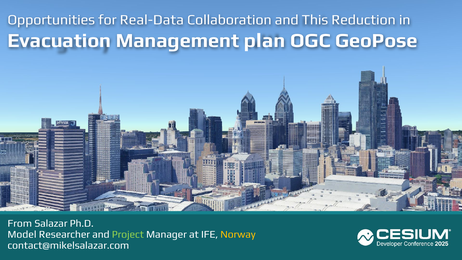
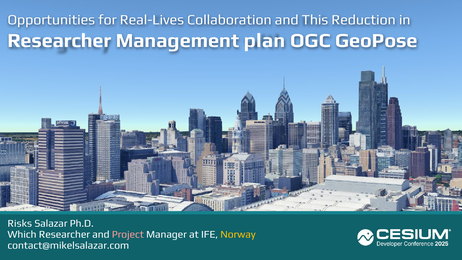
Real-Data: Real-Data -> Real-Lives
Evacuation at (59, 40): Evacuation -> Researcher
From: From -> Risks
Model: Model -> Which
Project colour: light green -> pink
